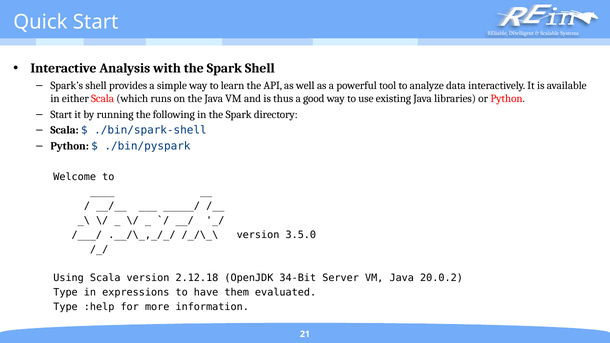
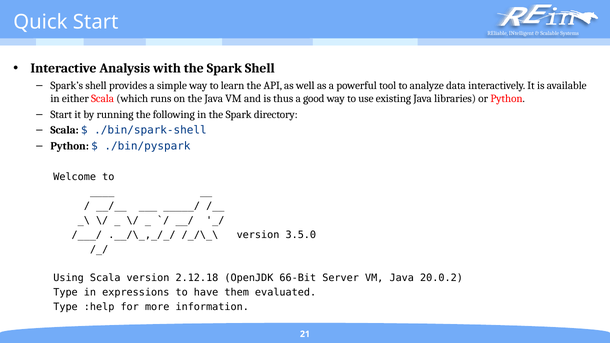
34-Bit: 34-Bit -> 66-Bit
